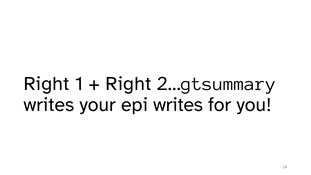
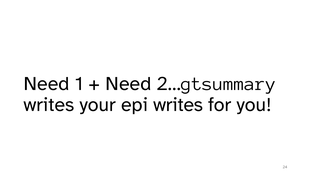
Right at (47, 84): Right -> Need
Right at (128, 84): Right -> Need
